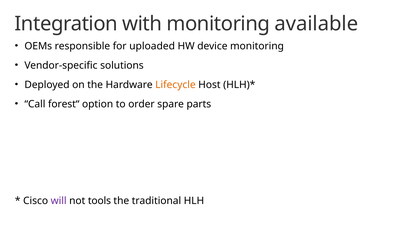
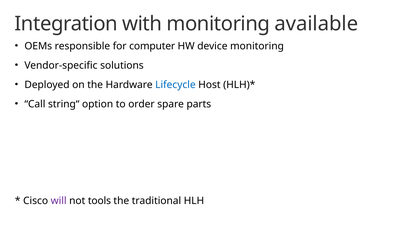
uploaded: uploaded -> computer
Lifecycle colour: orange -> blue
forest“: forest“ -> string“
